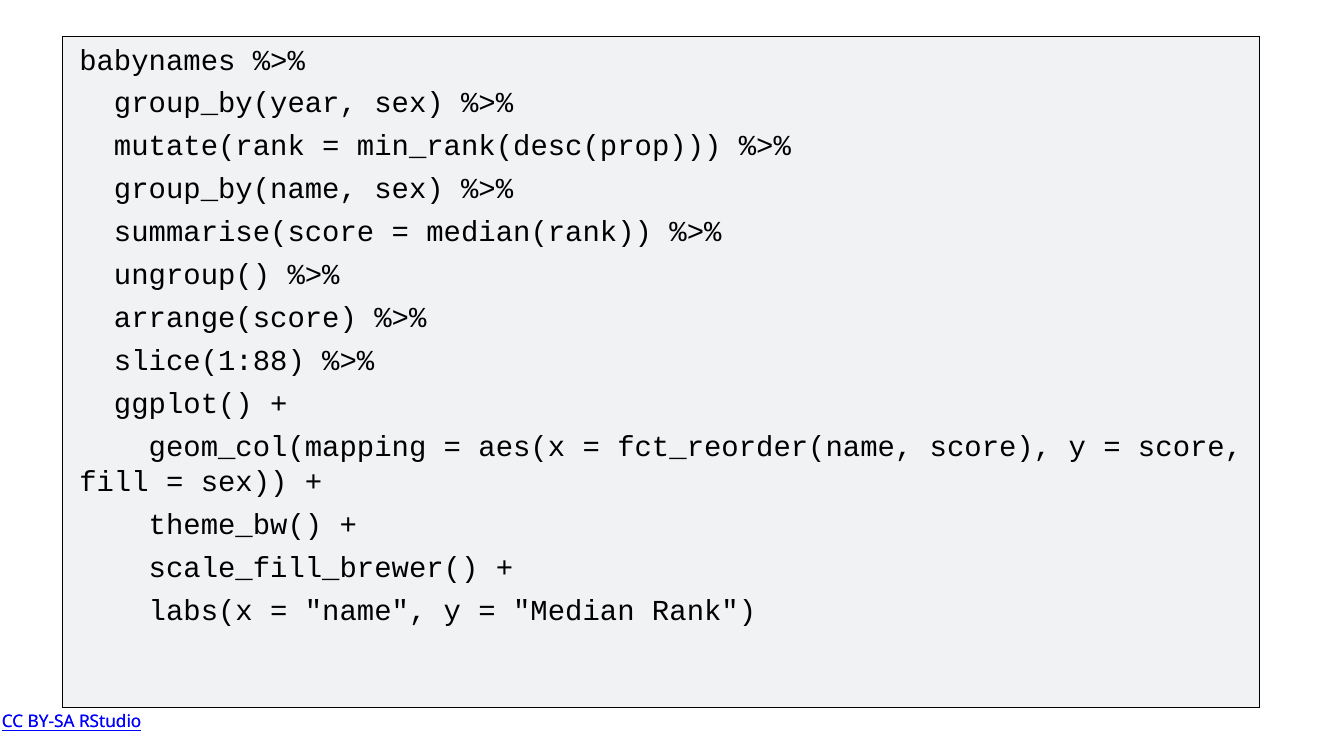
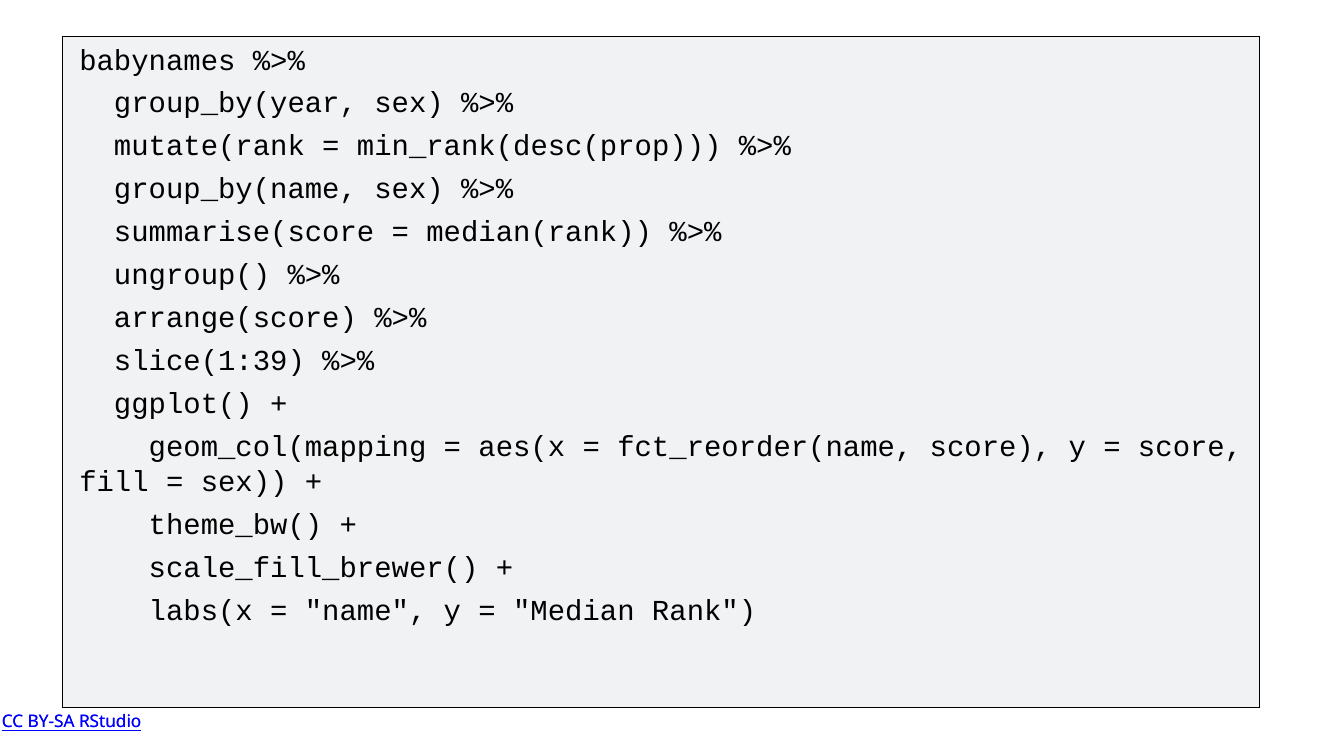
slice(1:88: slice(1:88 -> slice(1:39
